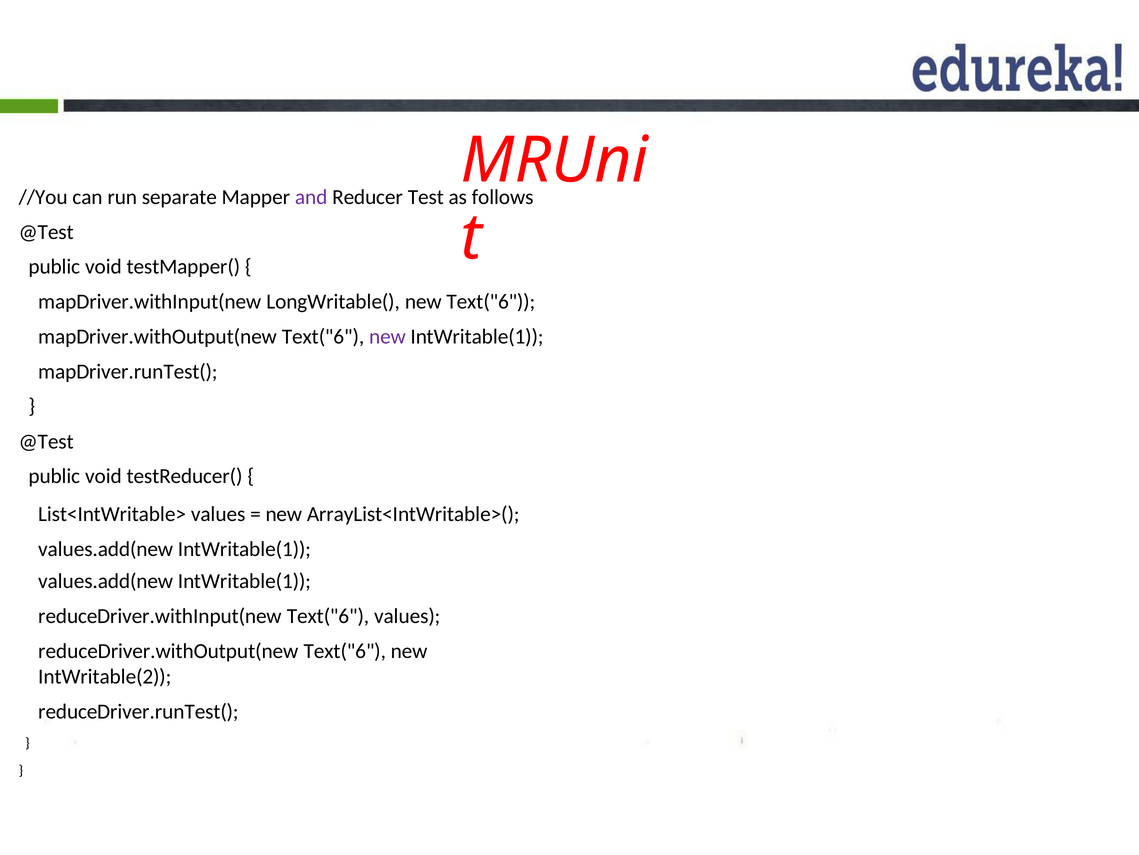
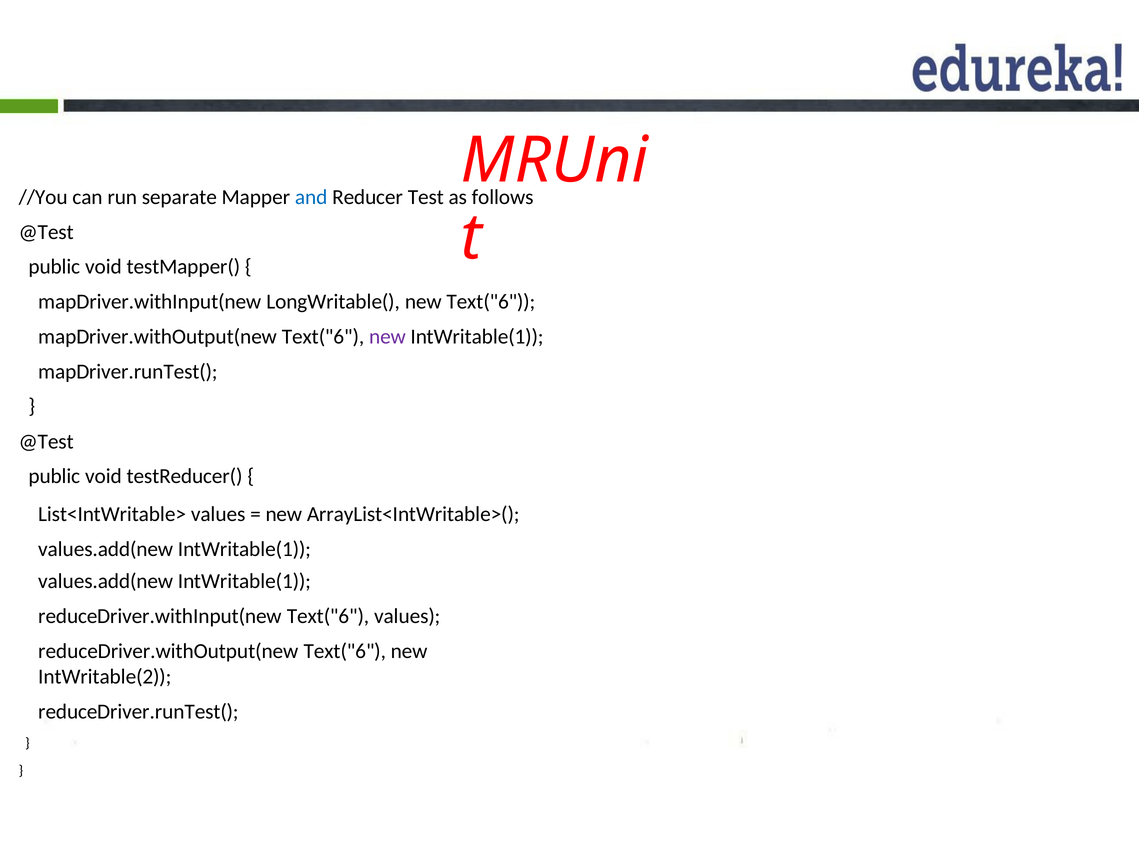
and colour: purple -> blue
